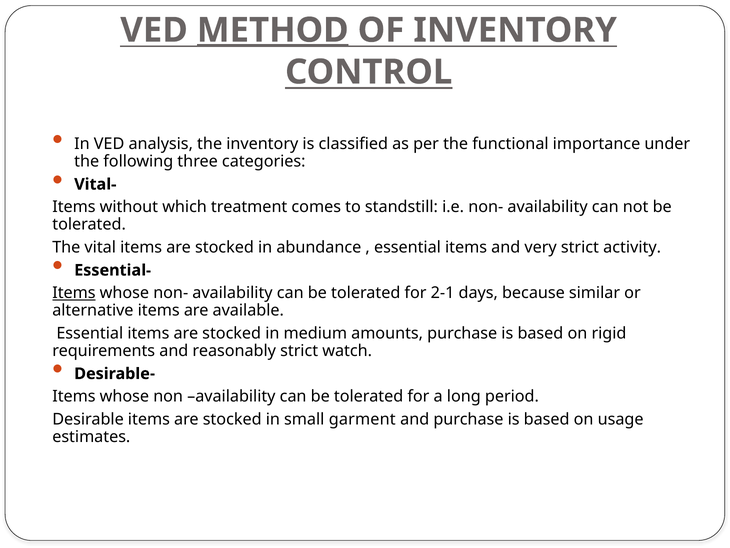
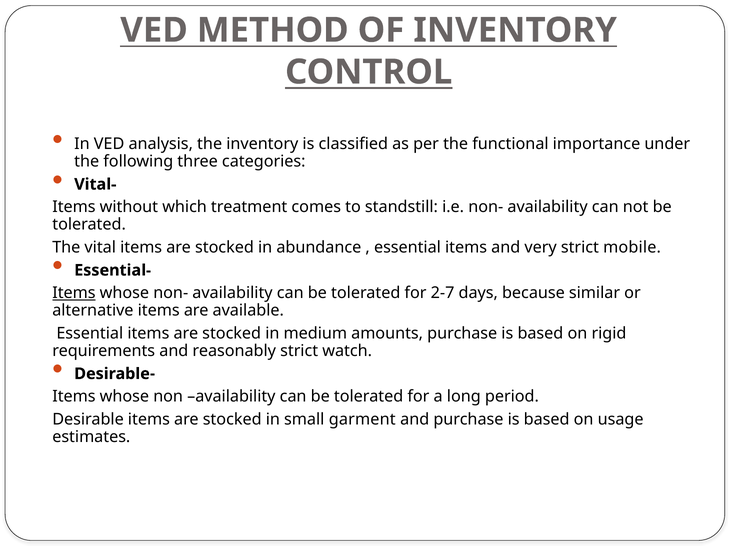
METHOD underline: present -> none
activity: activity -> mobile
2-1: 2-1 -> 2-7
